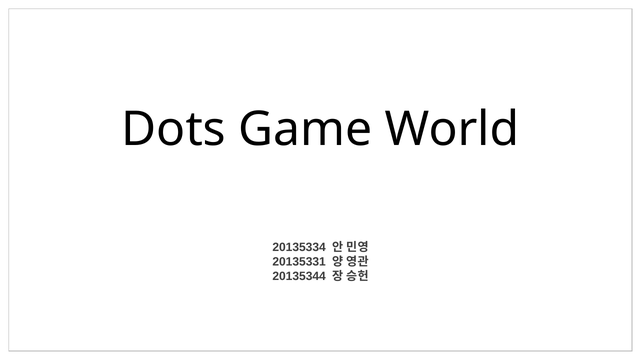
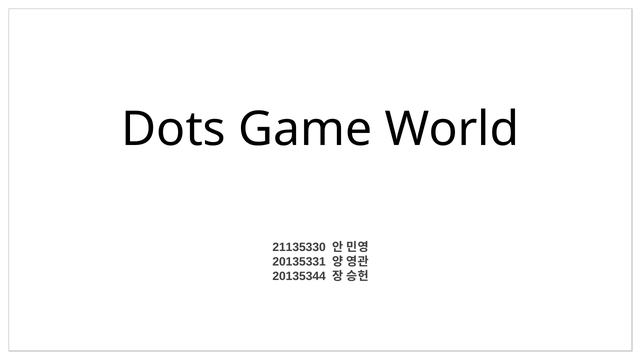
20135334: 20135334 -> 21135330
